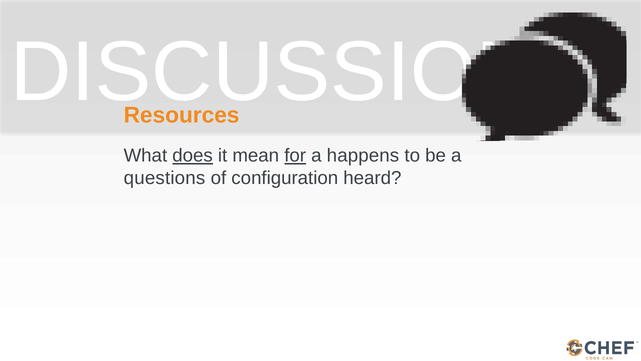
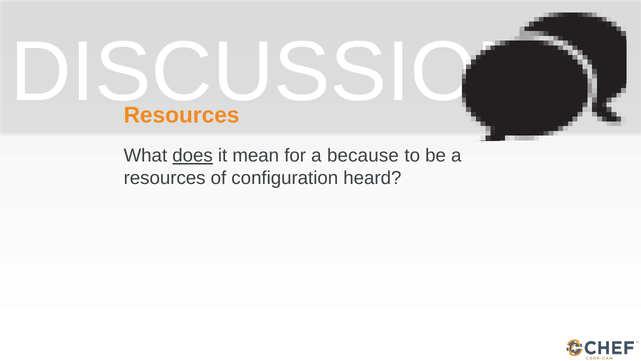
for underline: present -> none
happens: happens -> because
questions at (164, 178): questions -> resources
